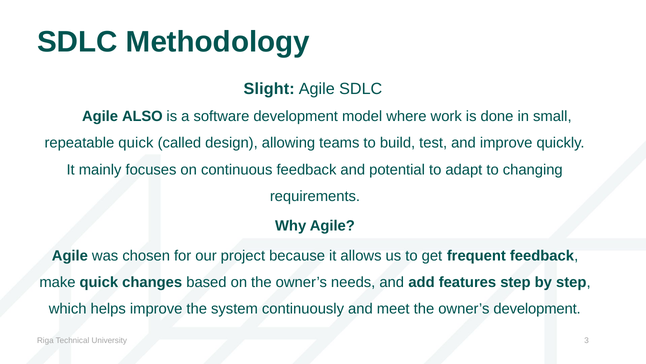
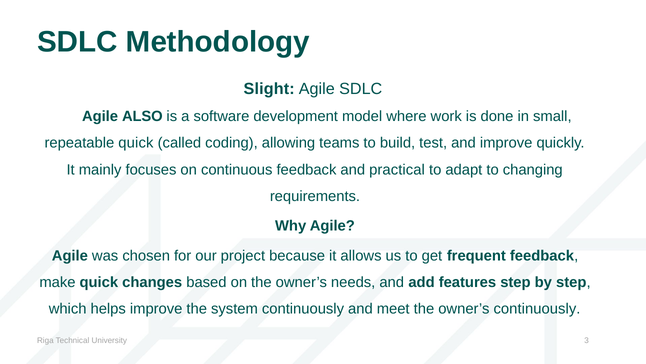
design: design -> coding
potential: potential -> practical
owner’s development: development -> continuously
